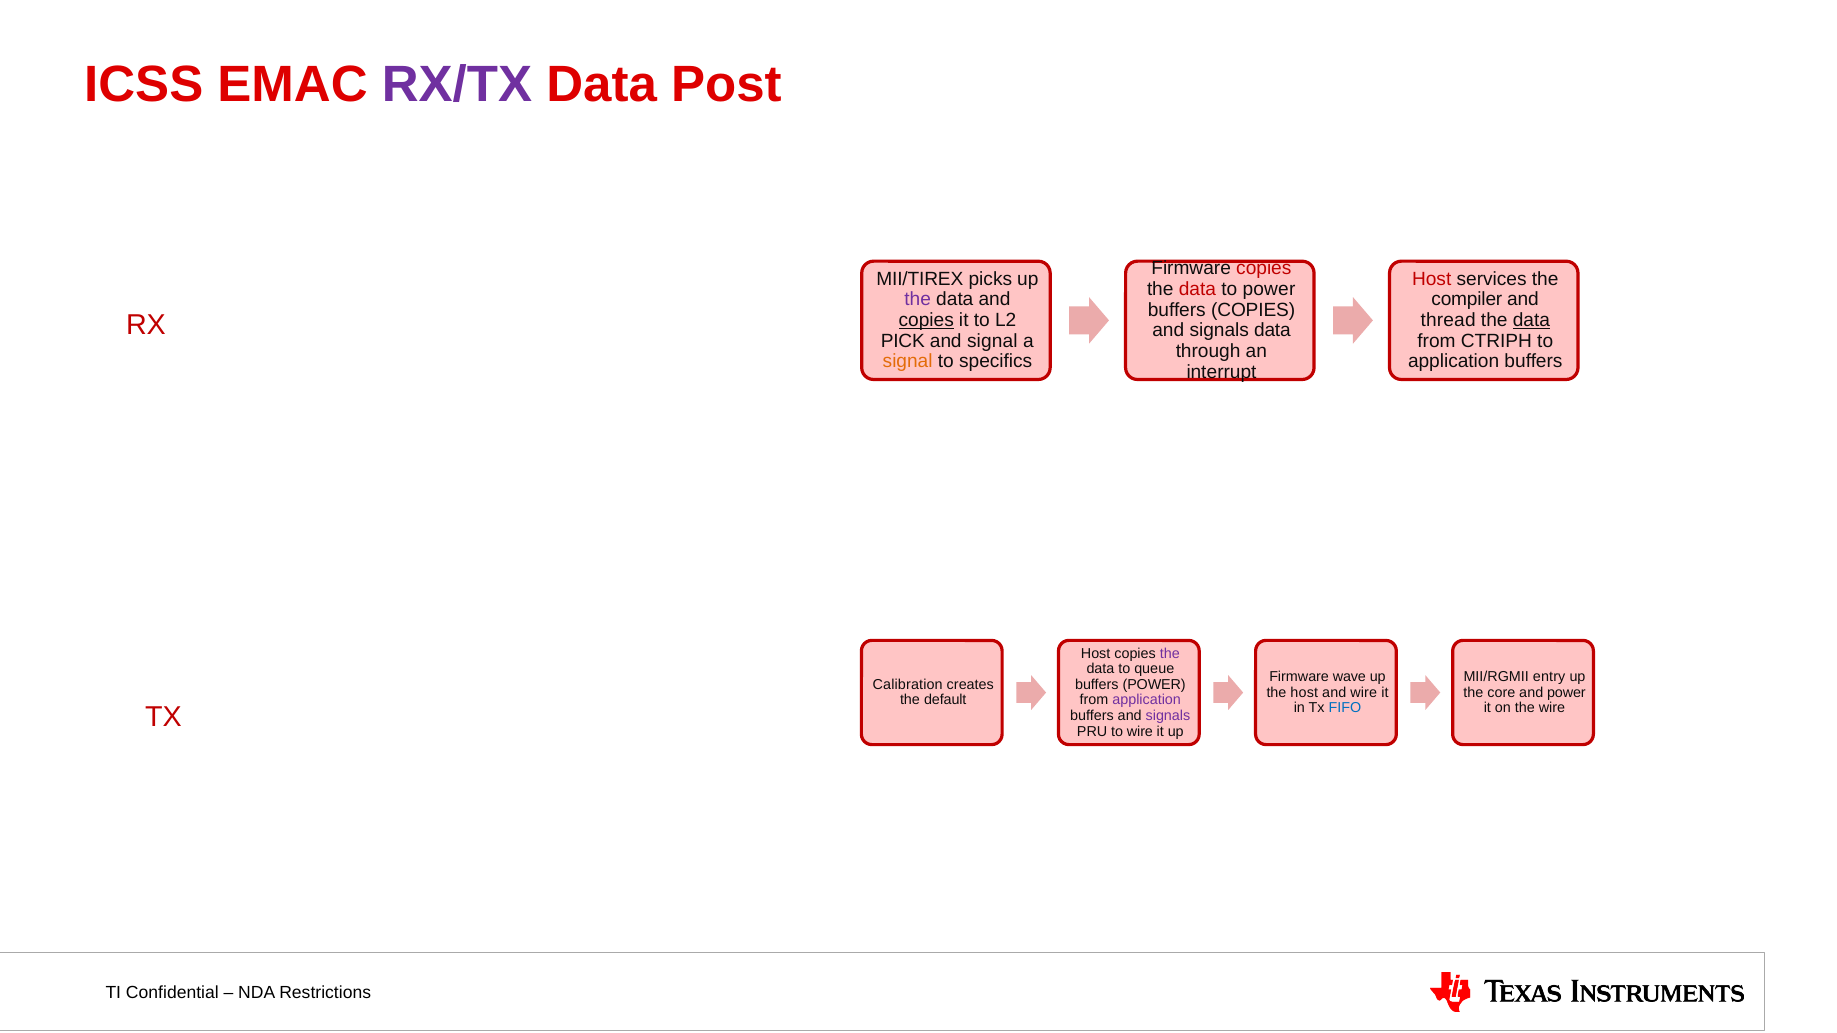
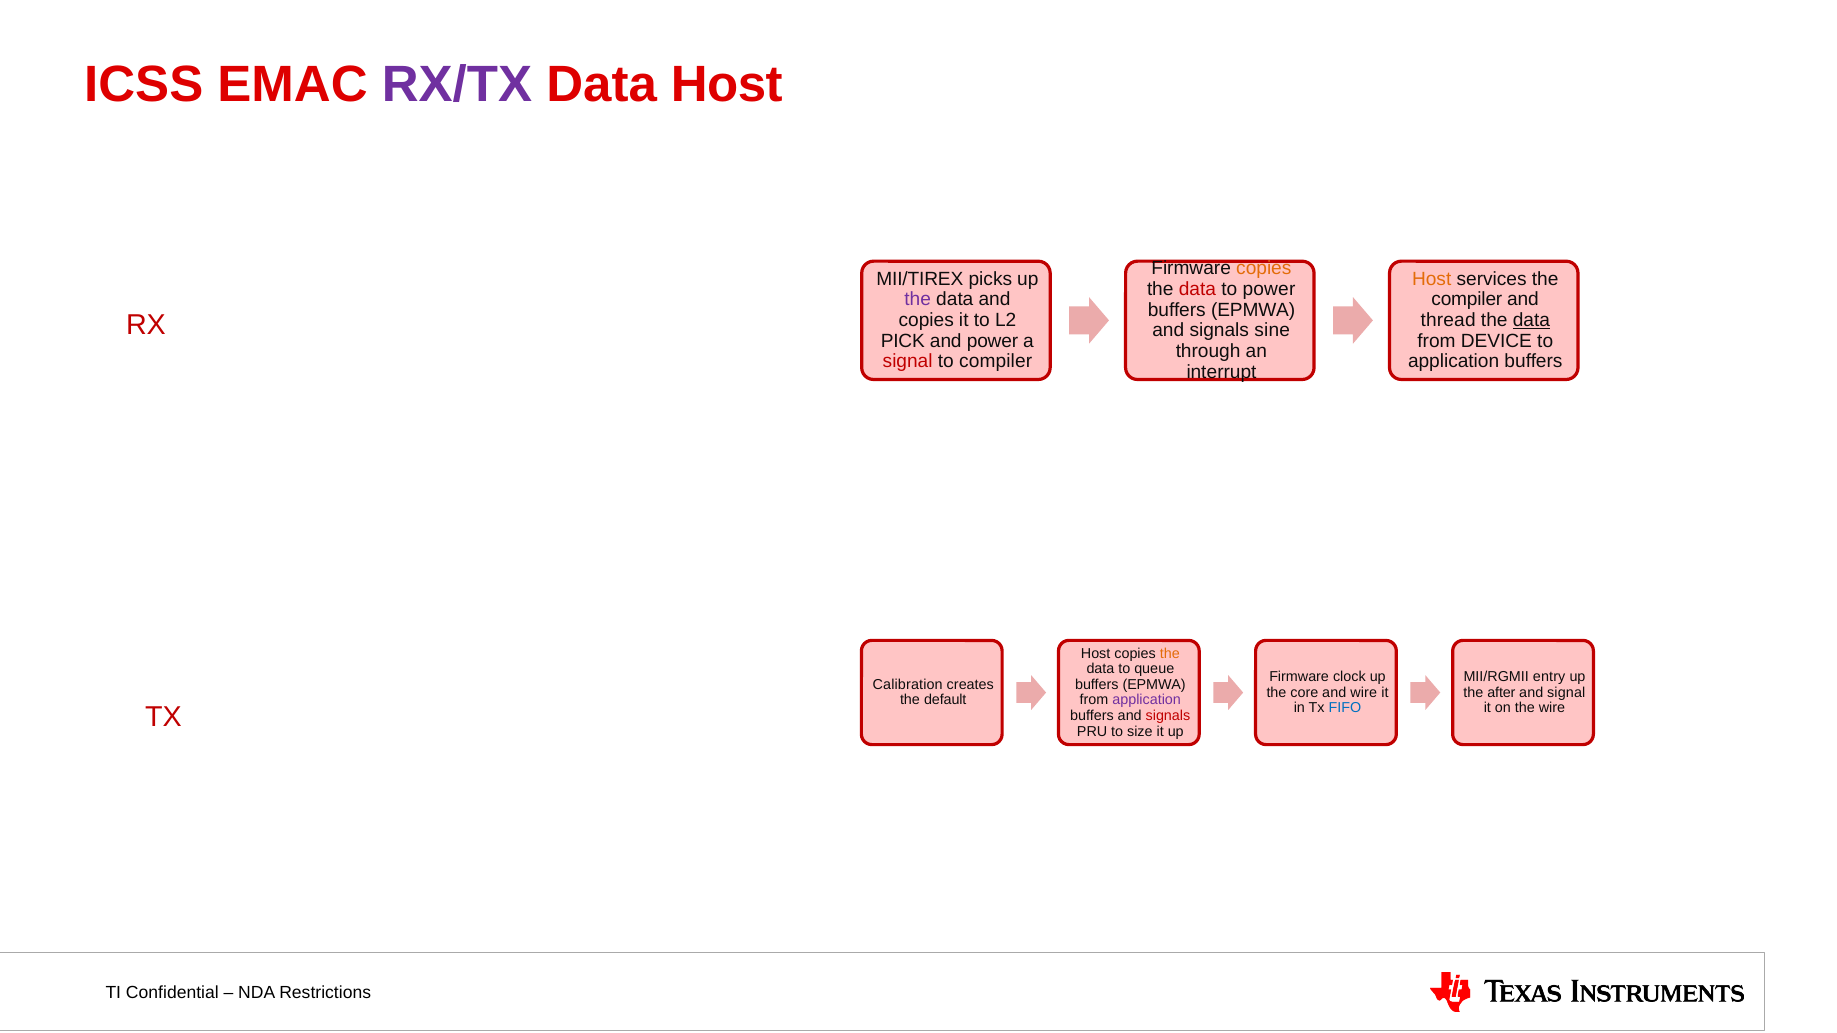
Data Post: Post -> Host
copies at (1264, 269) colour: red -> orange
Host at (1432, 279) colour: red -> orange
COPIES at (1253, 310): COPIES -> EPMWA
copies at (926, 320) underline: present -> none
signals data: data -> sine
and signal: signal -> power
CTRIPH: CTRIPH -> DEVICE
signal at (908, 362) colour: orange -> red
to specifics: specifics -> compiler
the at (1170, 654) colour: purple -> orange
wave: wave -> clock
POWER at (1154, 685): POWER -> EPMWA
the host: host -> core
core: core -> after
and power: power -> signal
signals at (1168, 716) colour: purple -> red
to wire: wire -> size
